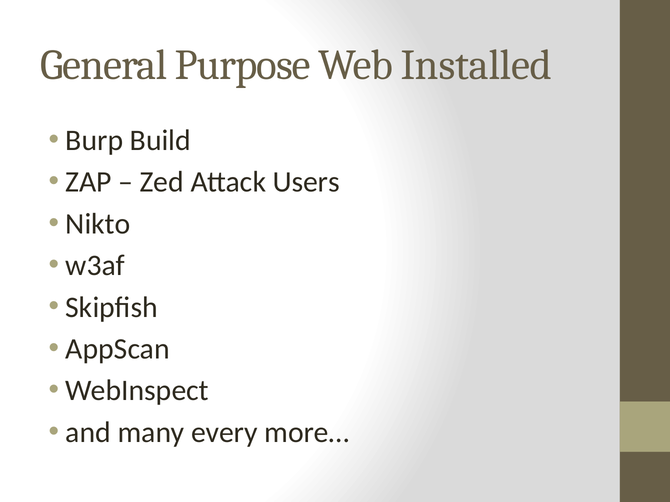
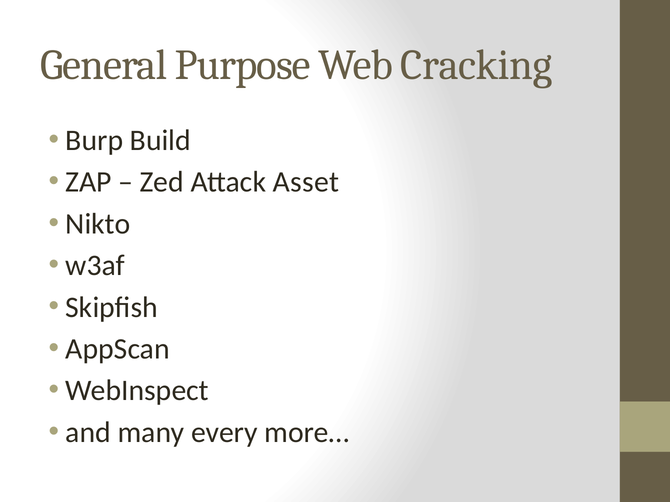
Installed: Installed -> Cracking
Users: Users -> Asset
